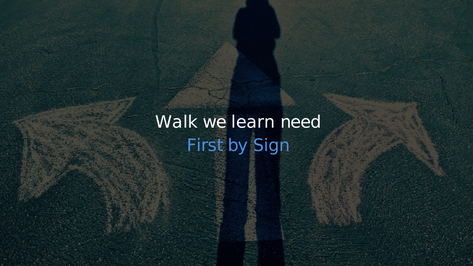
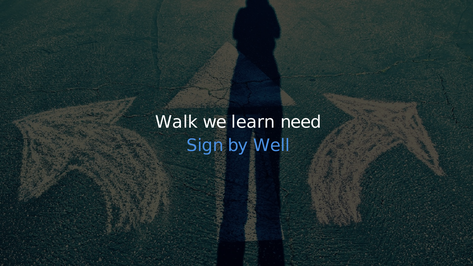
First: First -> Sign
Sign: Sign -> Well
